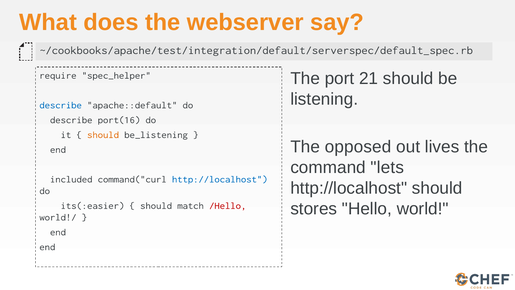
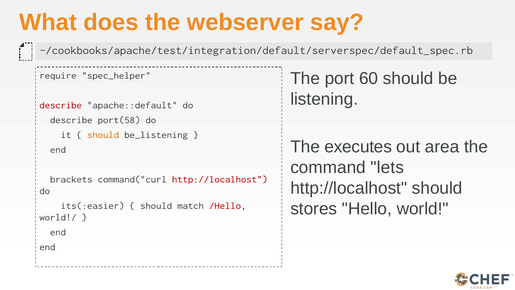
21: 21 -> 60
describe at (61, 105) colour: blue -> red
port(16: port(16 -> port(58
opposed: opposed -> executes
lives: lives -> area
included: included -> brackets
http://localhost at (220, 179) colour: blue -> red
